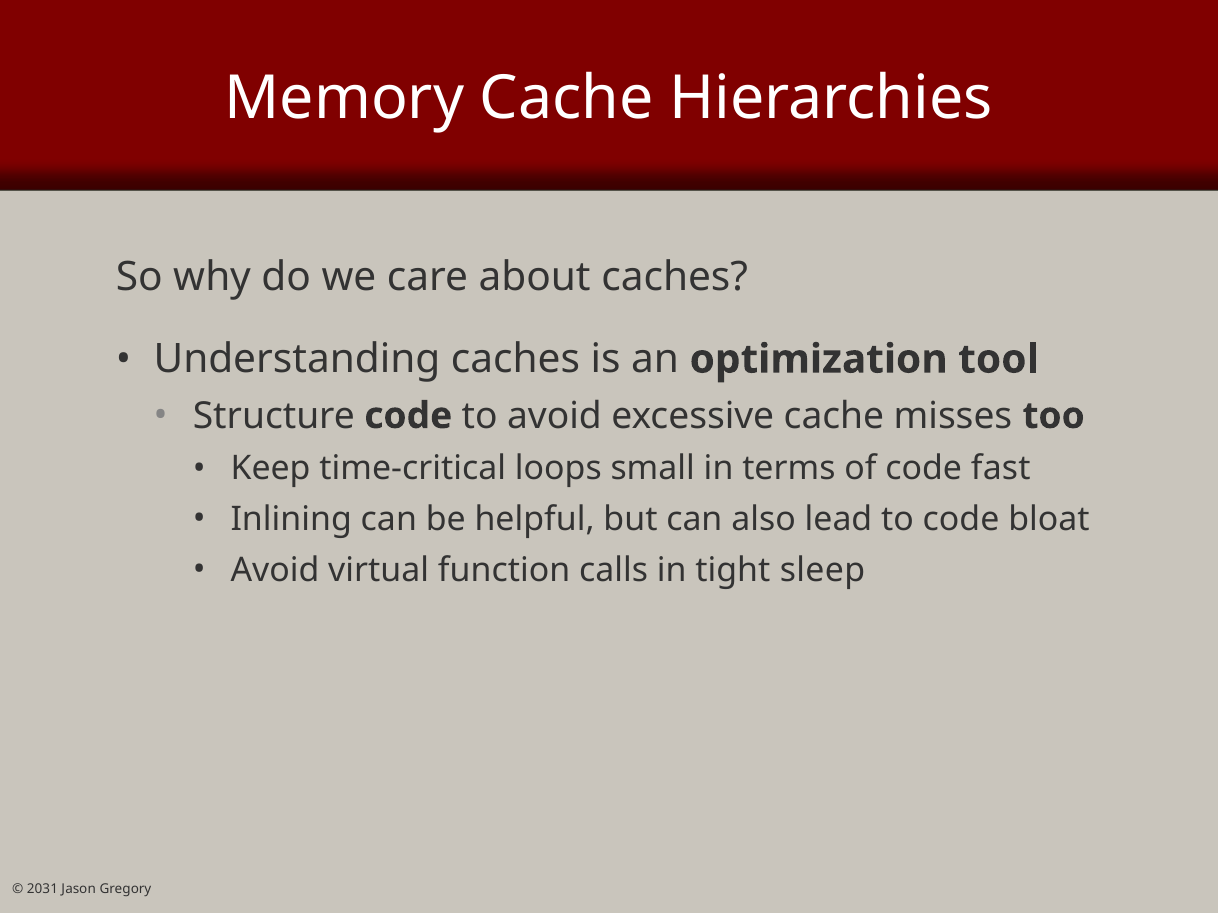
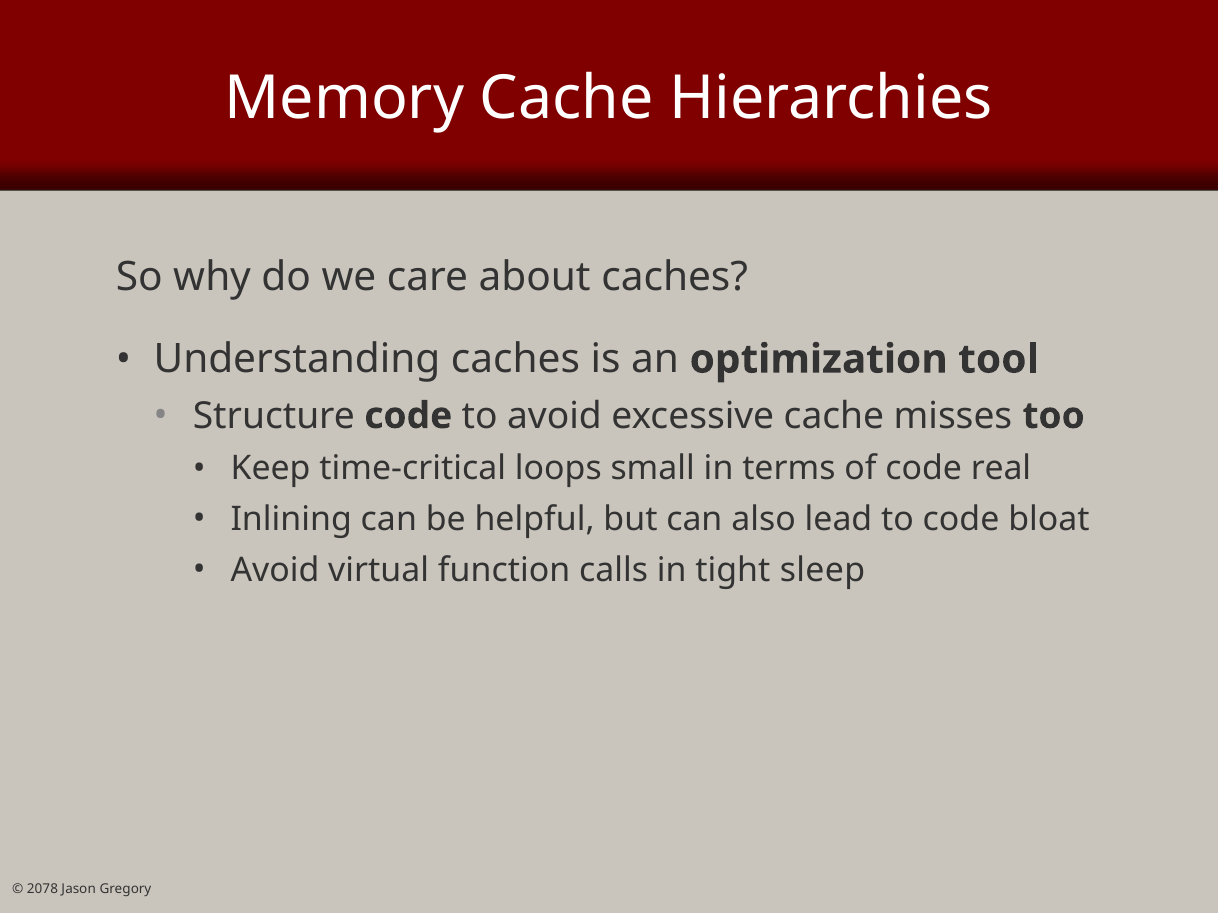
fast: fast -> real
2031: 2031 -> 2078
